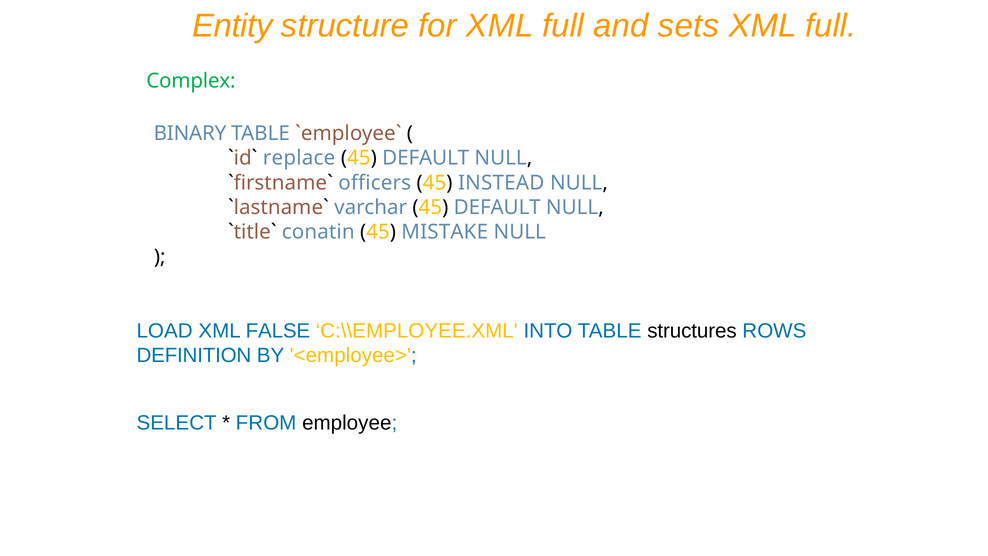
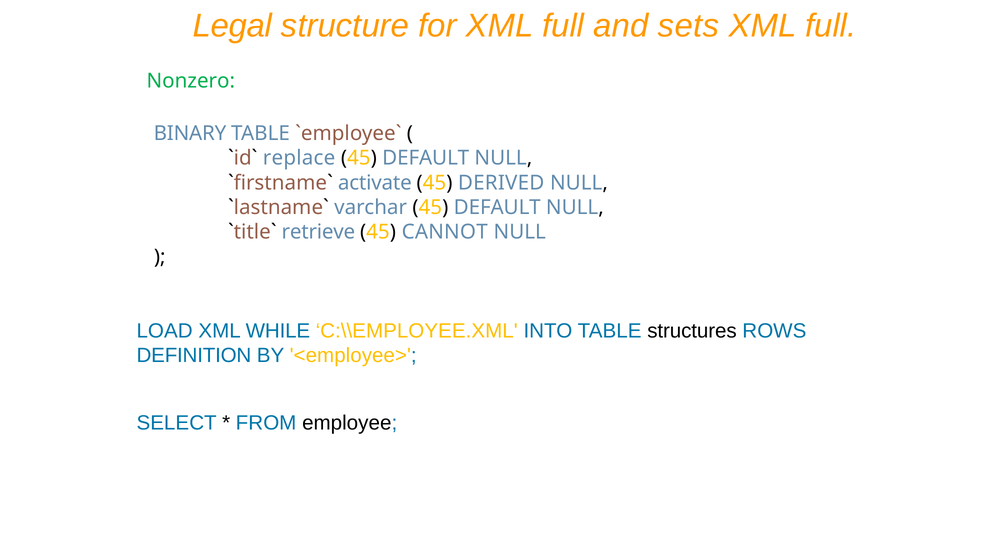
Entity: Entity -> Legal
Complex: Complex -> Nonzero
officers: officers -> activate
INSTEAD: INSTEAD -> DERIVED
conatin: conatin -> retrieve
MISTAKE: MISTAKE -> CANNOT
FALSE: FALSE -> WHILE
